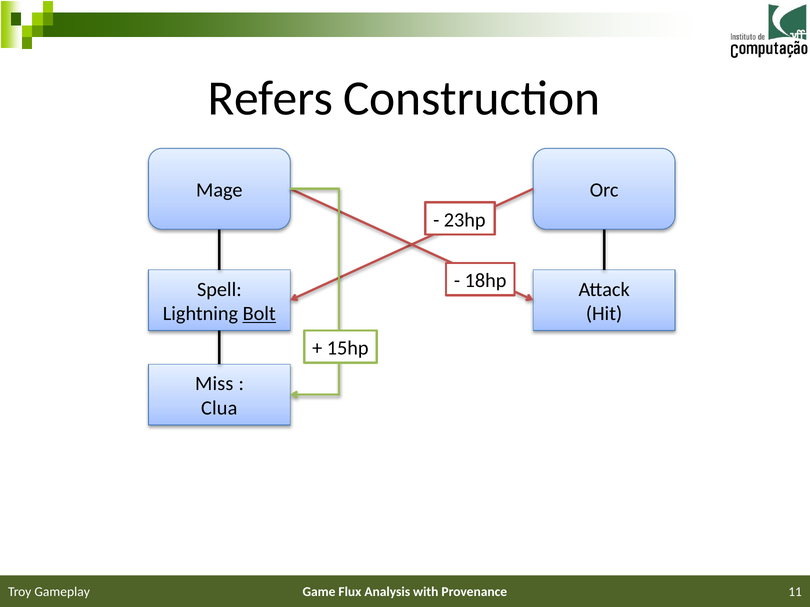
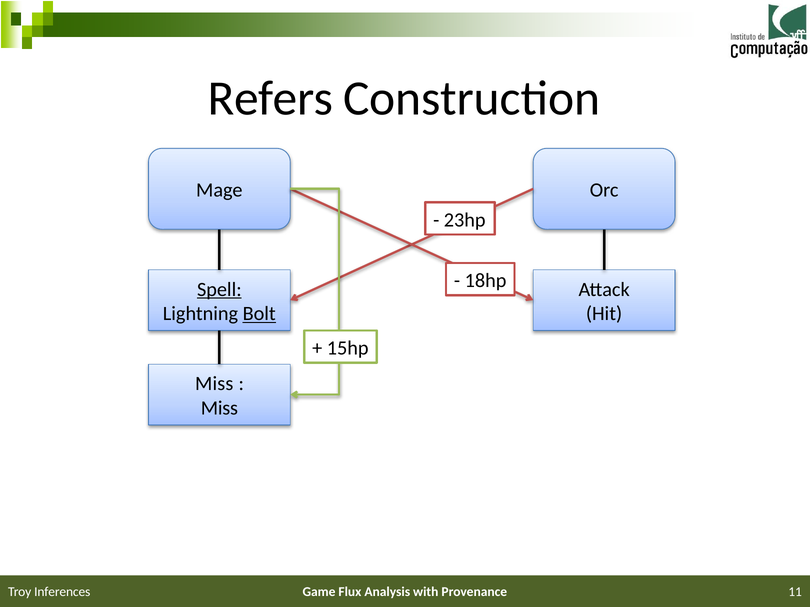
Spell underline: none -> present
Clua at (219, 408): Clua -> Miss
Gameplay: Gameplay -> Inferences
